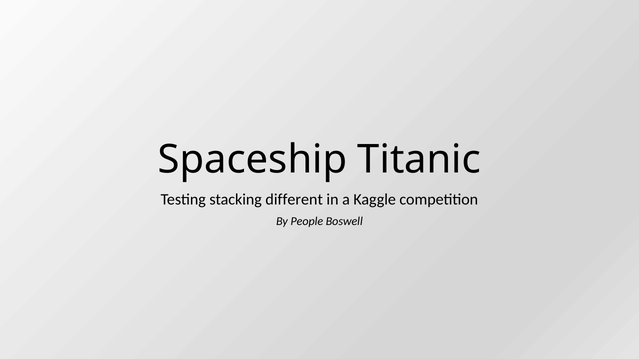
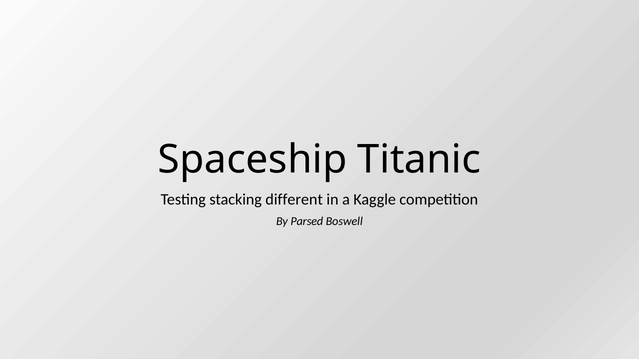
People: People -> Parsed
